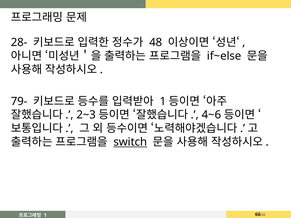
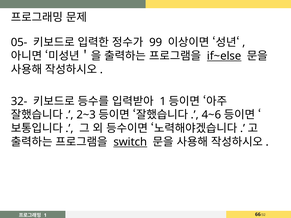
28-: 28- -> 05-
48: 48 -> 99
if~else underline: none -> present
79-: 79- -> 32-
